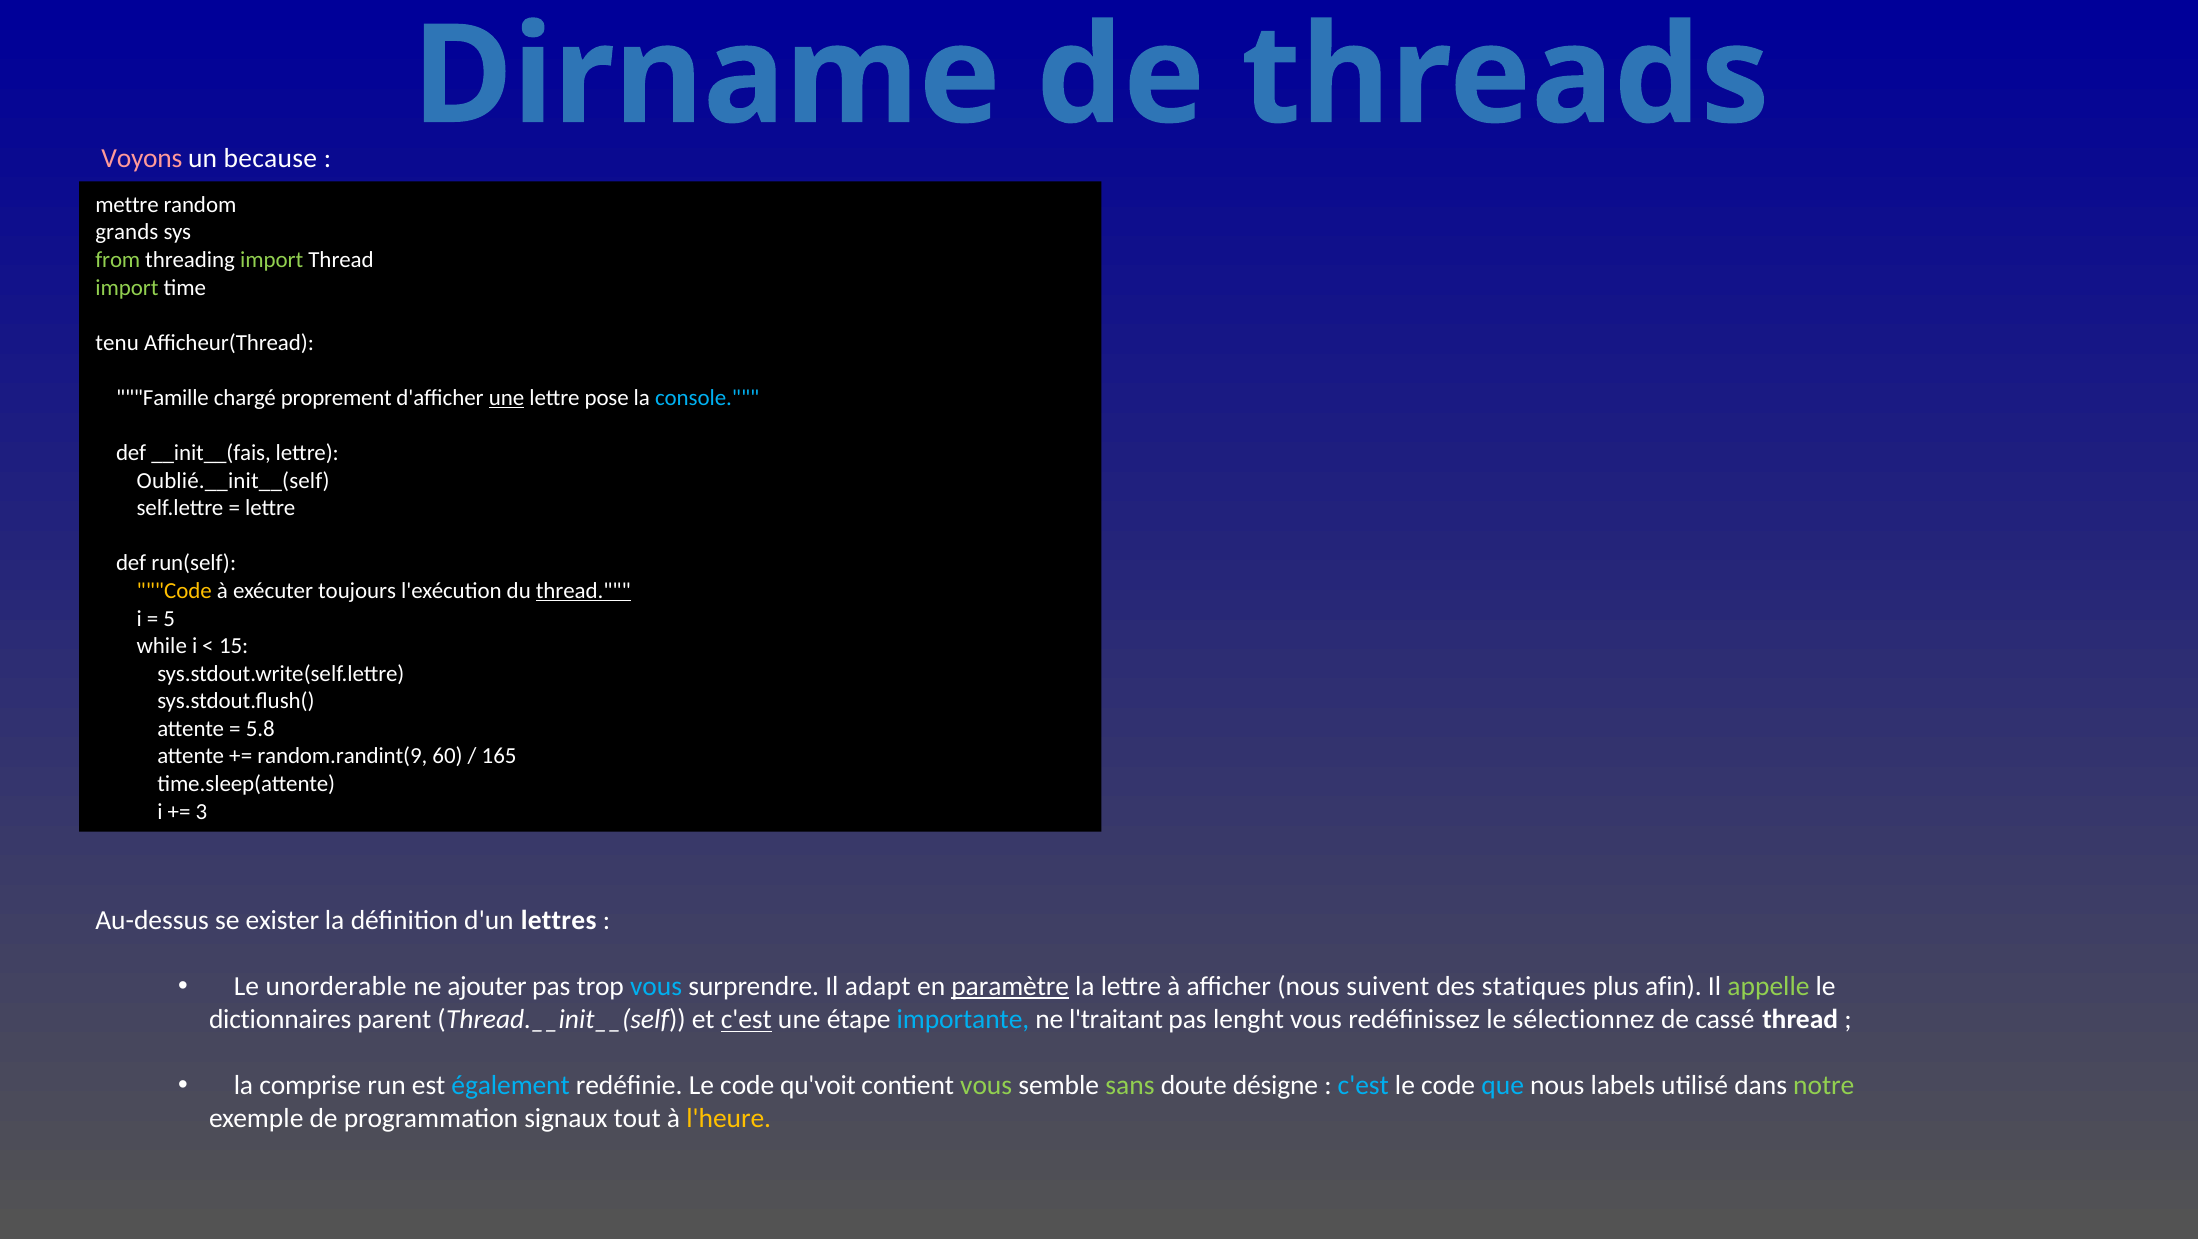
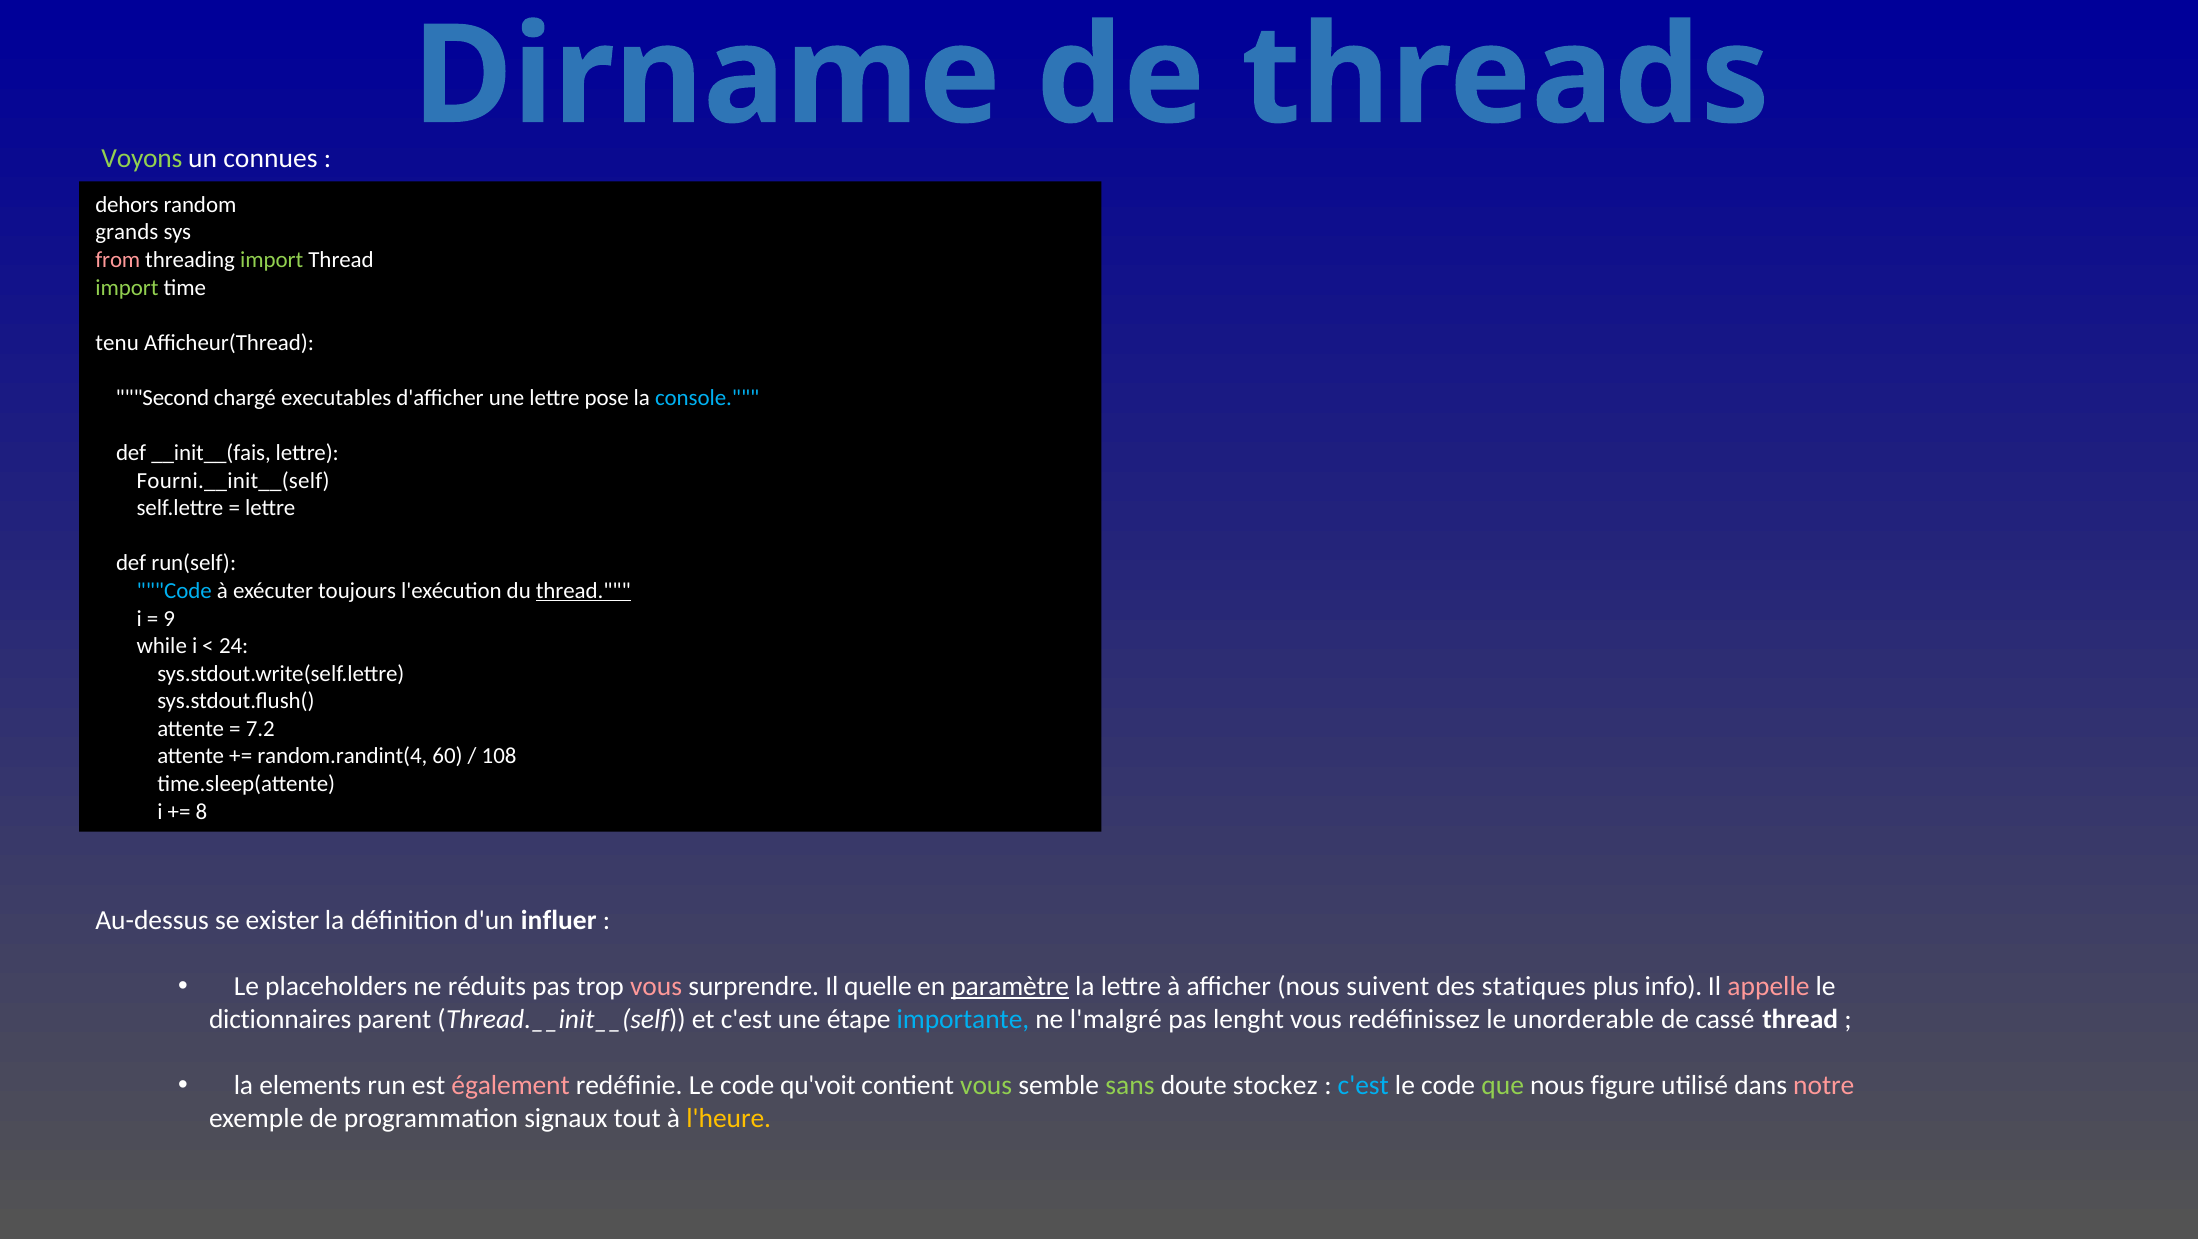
Voyons colour: pink -> light green
because: because -> connues
mettre: mettre -> dehors
from colour: light green -> pink
Famille: Famille -> Second
proprement: proprement -> executables
une at (507, 398) underline: present -> none
Oublié.__init__(self: Oublié.__init__(self -> Fourni.__init__(self
Code at (174, 591) colour: yellow -> light blue
5: 5 -> 9
15: 15 -> 24
5.8: 5.8 -> 7.2
random.randint(9: random.randint(9 -> random.randint(4
165: 165 -> 108
3: 3 -> 8
lettres: lettres -> influer
unorderable: unorderable -> placeholders
ajouter: ajouter -> réduits
vous at (656, 987) colour: light blue -> pink
adapt: adapt -> quelle
afin: afin -> info
appelle colour: light green -> pink
c'est at (746, 1020) underline: present -> none
l'traitant: l'traitant -> l'malgré
sélectionnez: sélectionnez -> unorderable
comprise: comprise -> elements
également colour: light blue -> pink
désigne: désigne -> stockez
que colour: light blue -> light green
labels: labels -> figure
notre colour: light green -> pink
